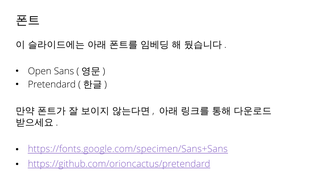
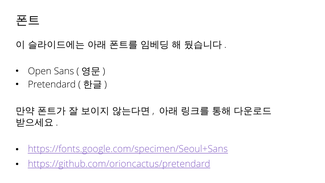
https://fonts.google.com/specimen/Sans+Sans: https://fonts.google.com/specimen/Sans+Sans -> https://fonts.google.com/specimen/Seoul+Sans
